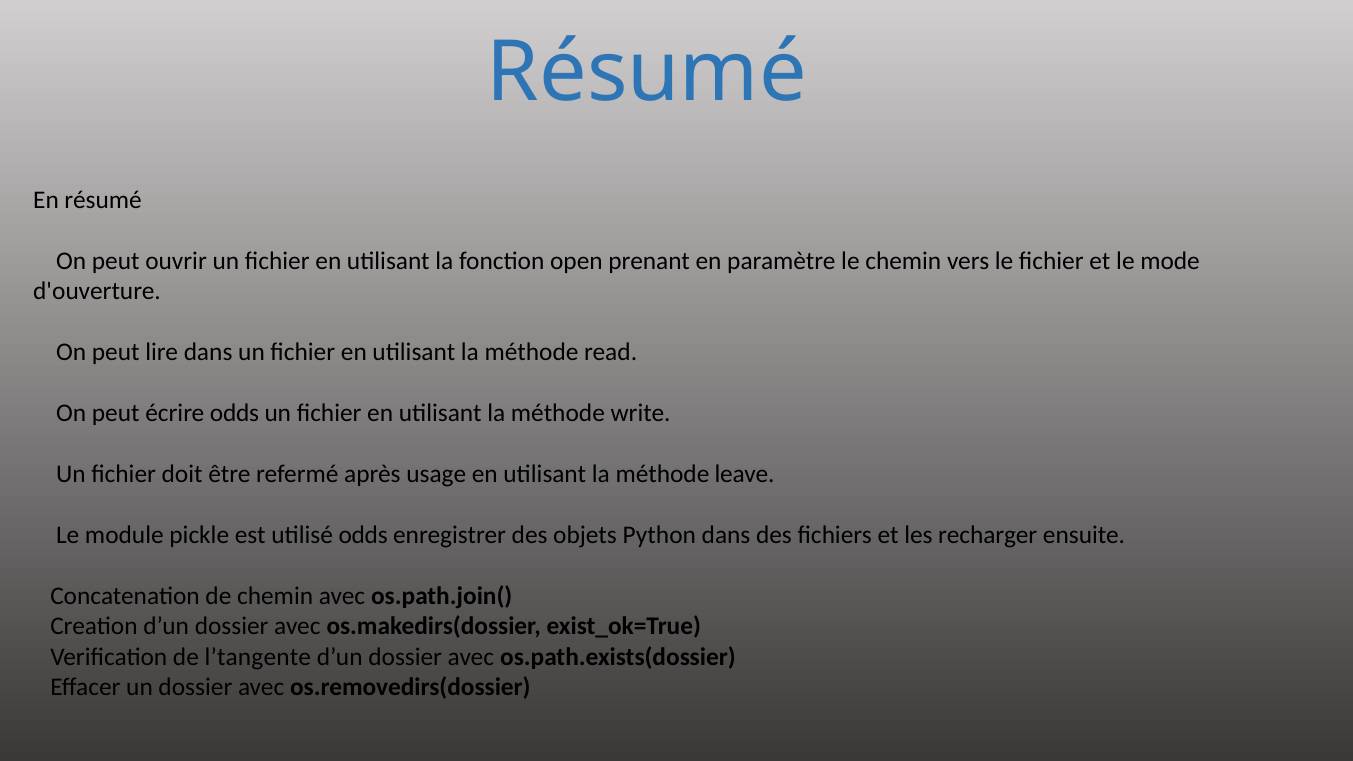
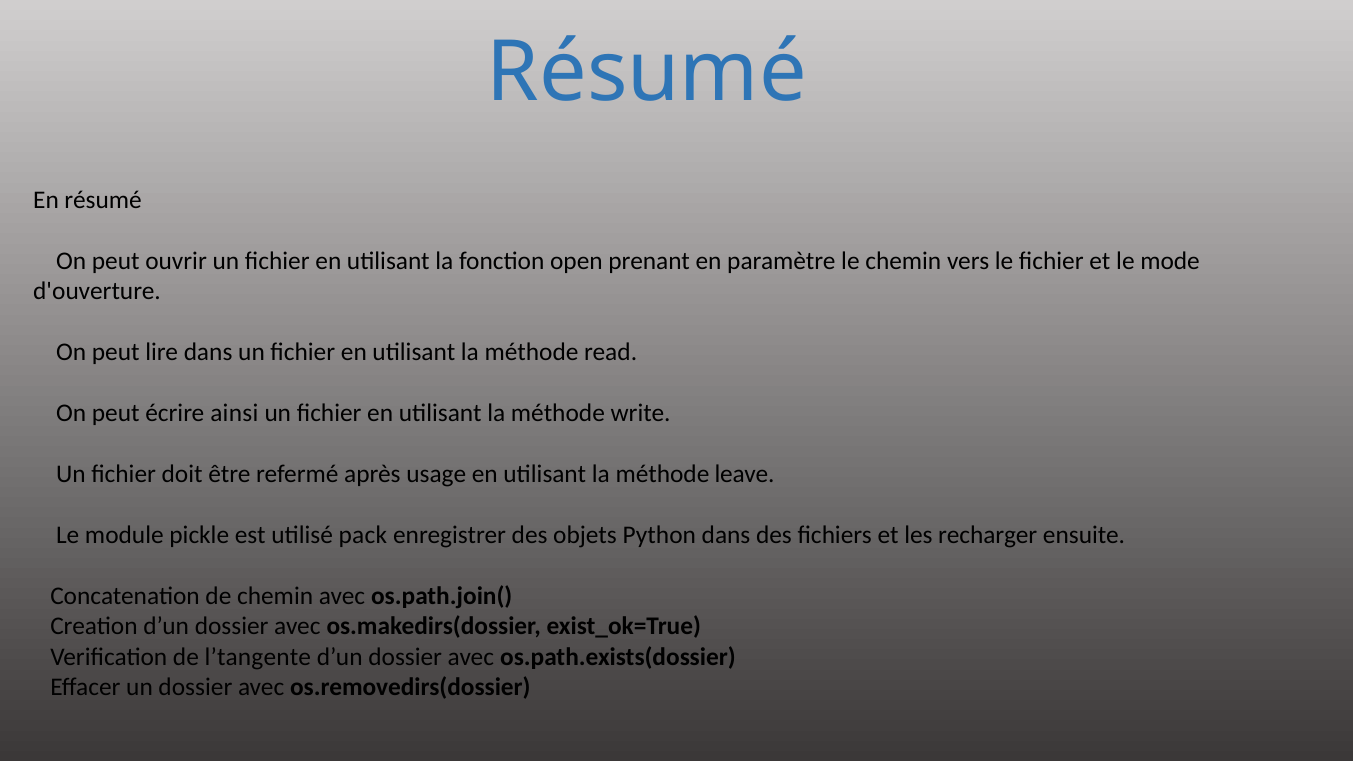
écrire odds: odds -> ainsi
utilisé odds: odds -> pack
